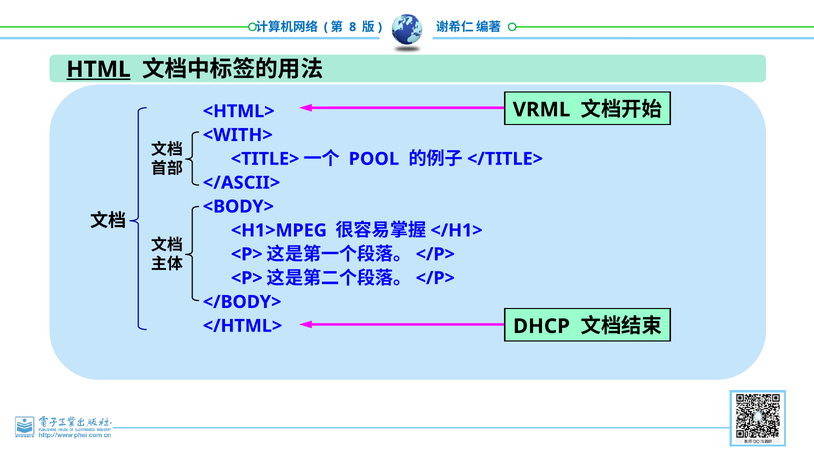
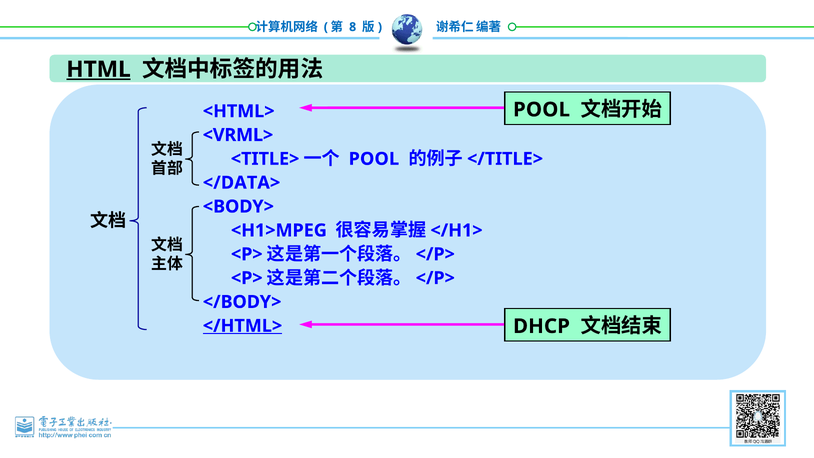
VRML at (542, 110): VRML -> POOL
<WITH>: <WITH> -> <VRML>
</ASCII>: </ASCII> -> </DATA>
</HTML> underline: none -> present
